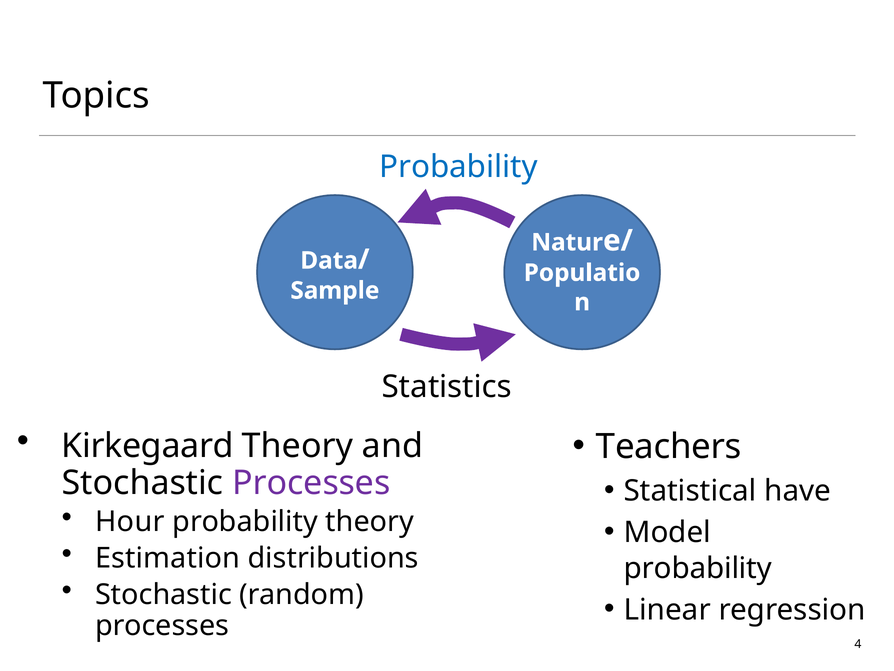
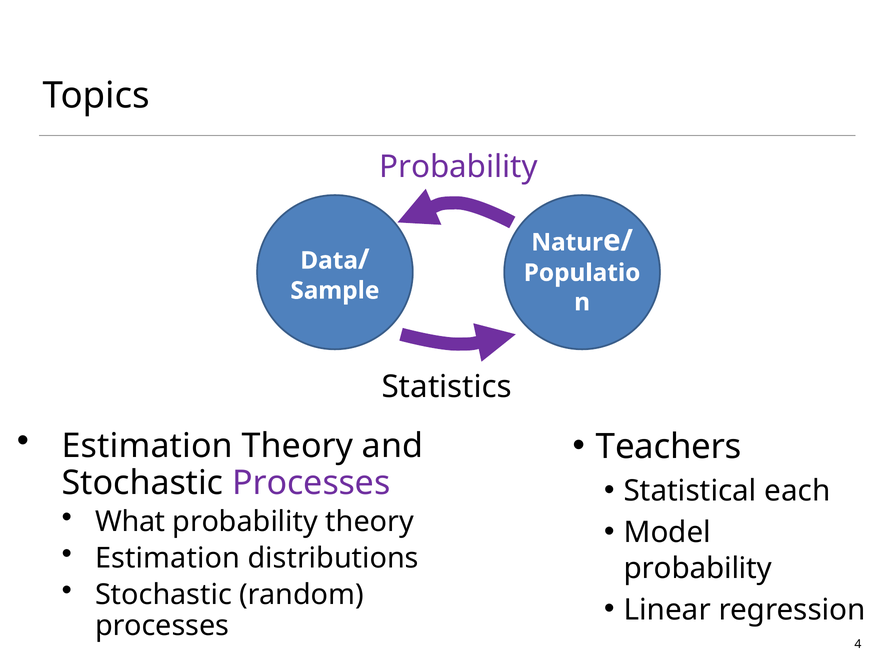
Probability at (458, 167) colour: blue -> purple
Kirkegaard at (148, 446): Kirkegaard -> Estimation
have: have -> each
Hour: Hour -> What
